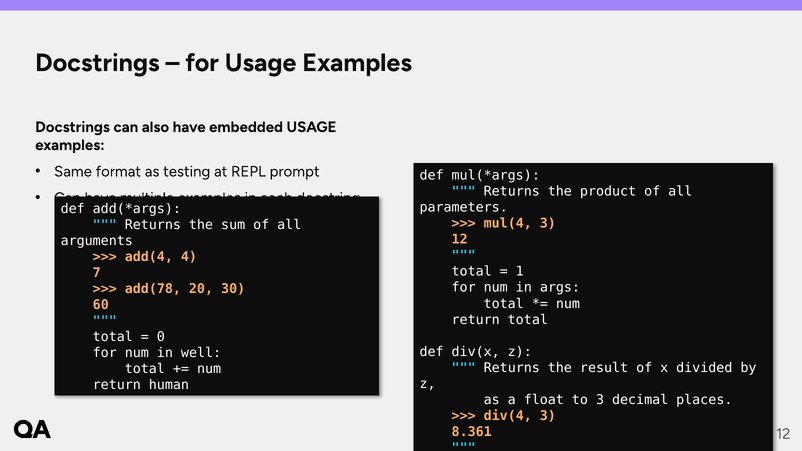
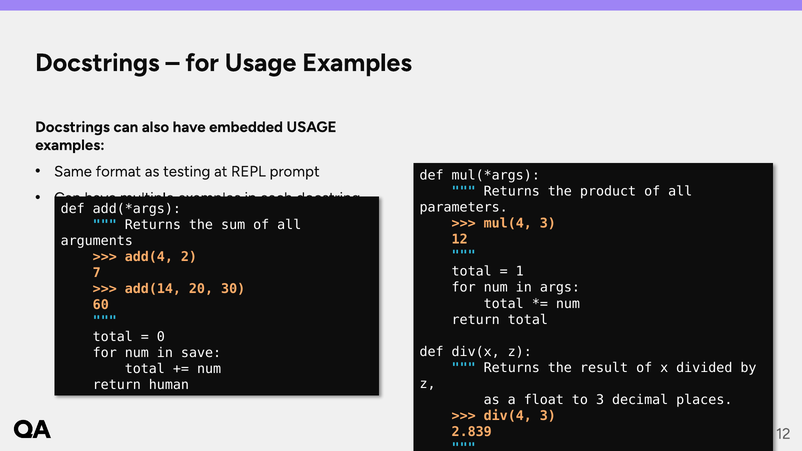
4: 4 -> 2
add(78: add(78 -> add(14
well: well -> save
8.361: 8.361 -> 2.839
